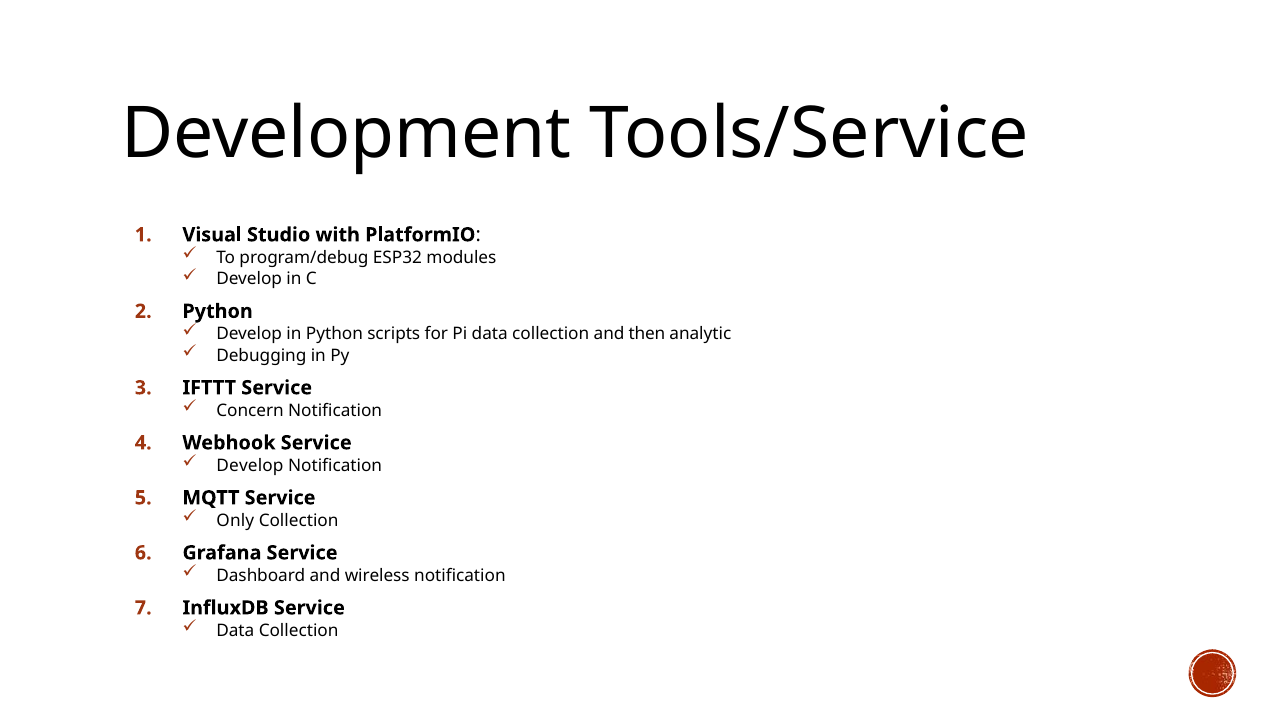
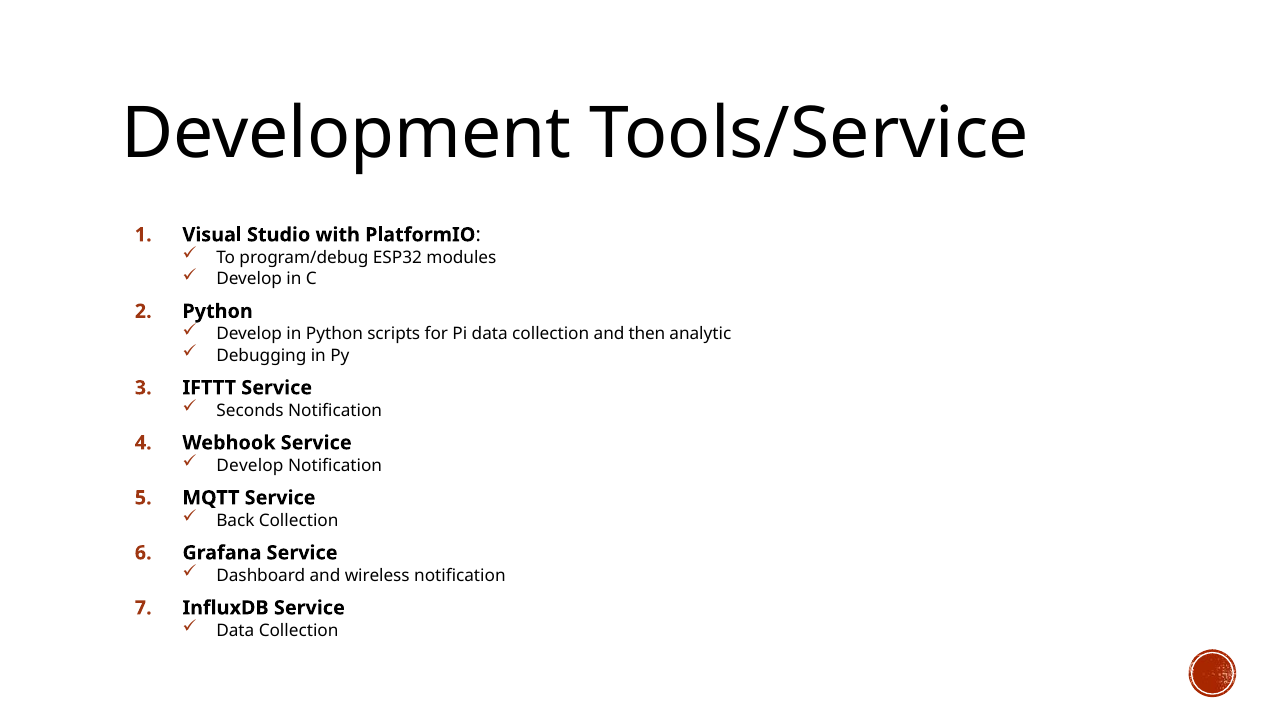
Concern: Concern -> Seconds
Only: Only -> Back
